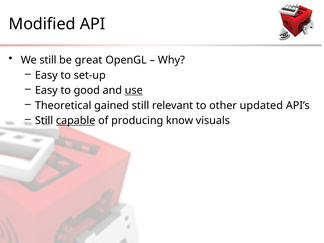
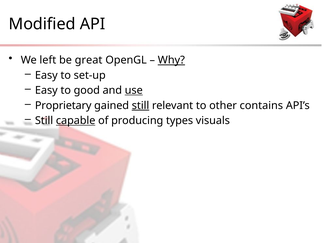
We still: still -> left
Why underline: none -> present
Theoretical: Theoretical -> Proprietary
still at (141, 106) underline: none -> present
updated: updated -> contains
know: know -> types
